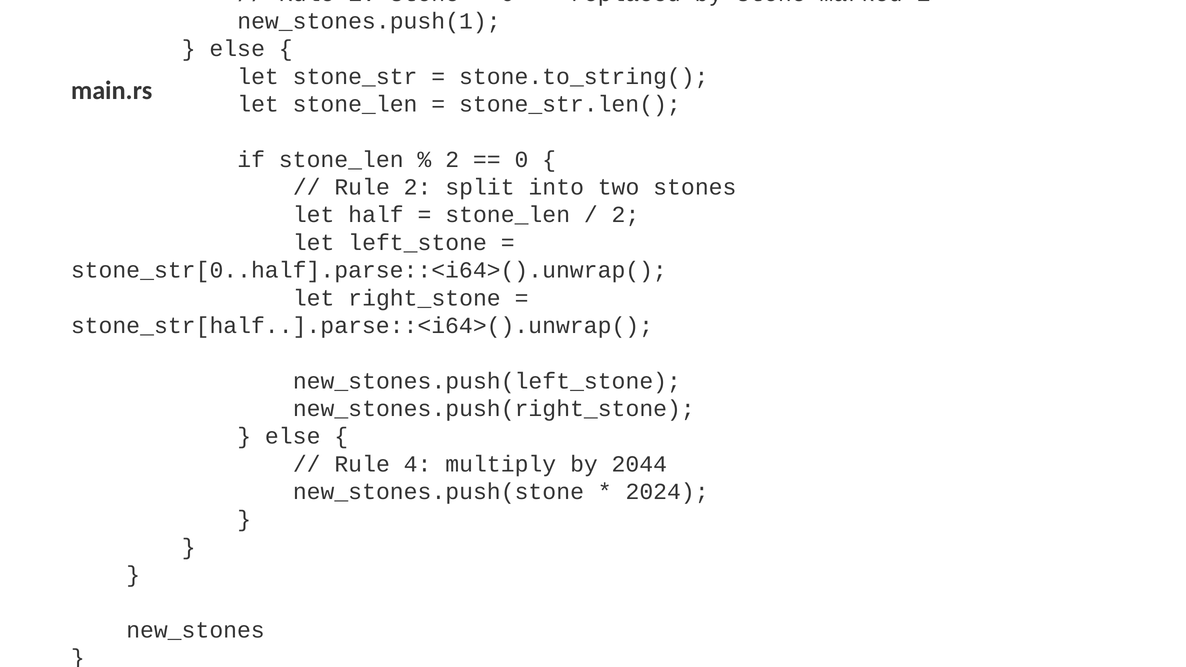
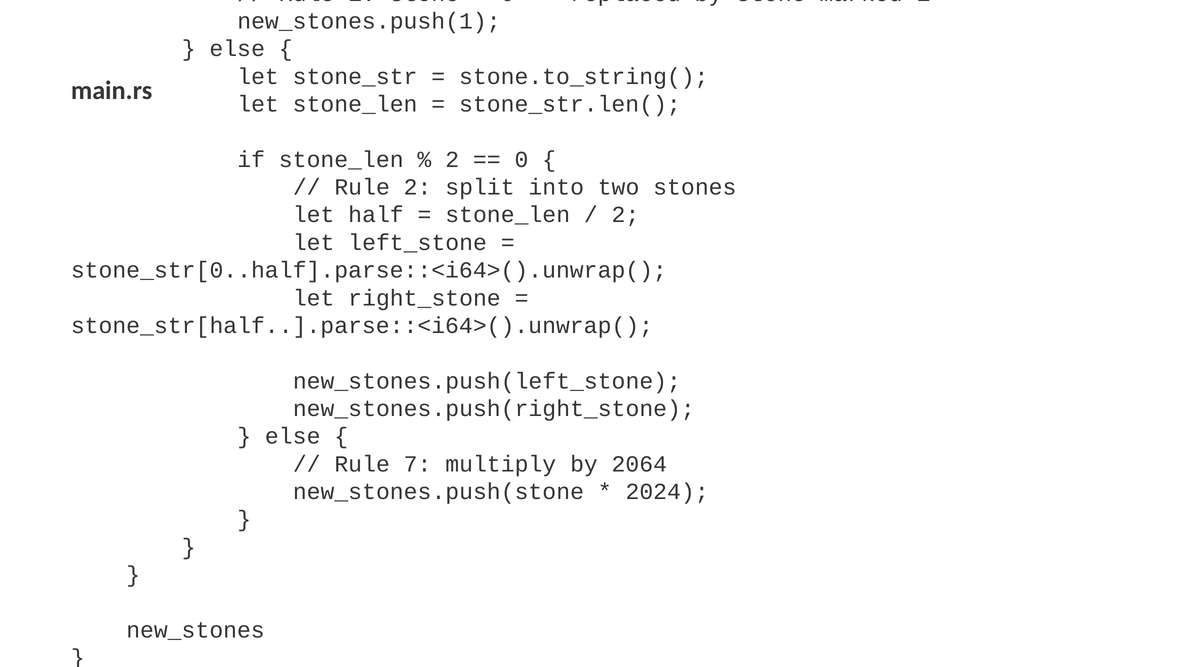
4: 4 -> 7
2044: 2044 -> 2064
